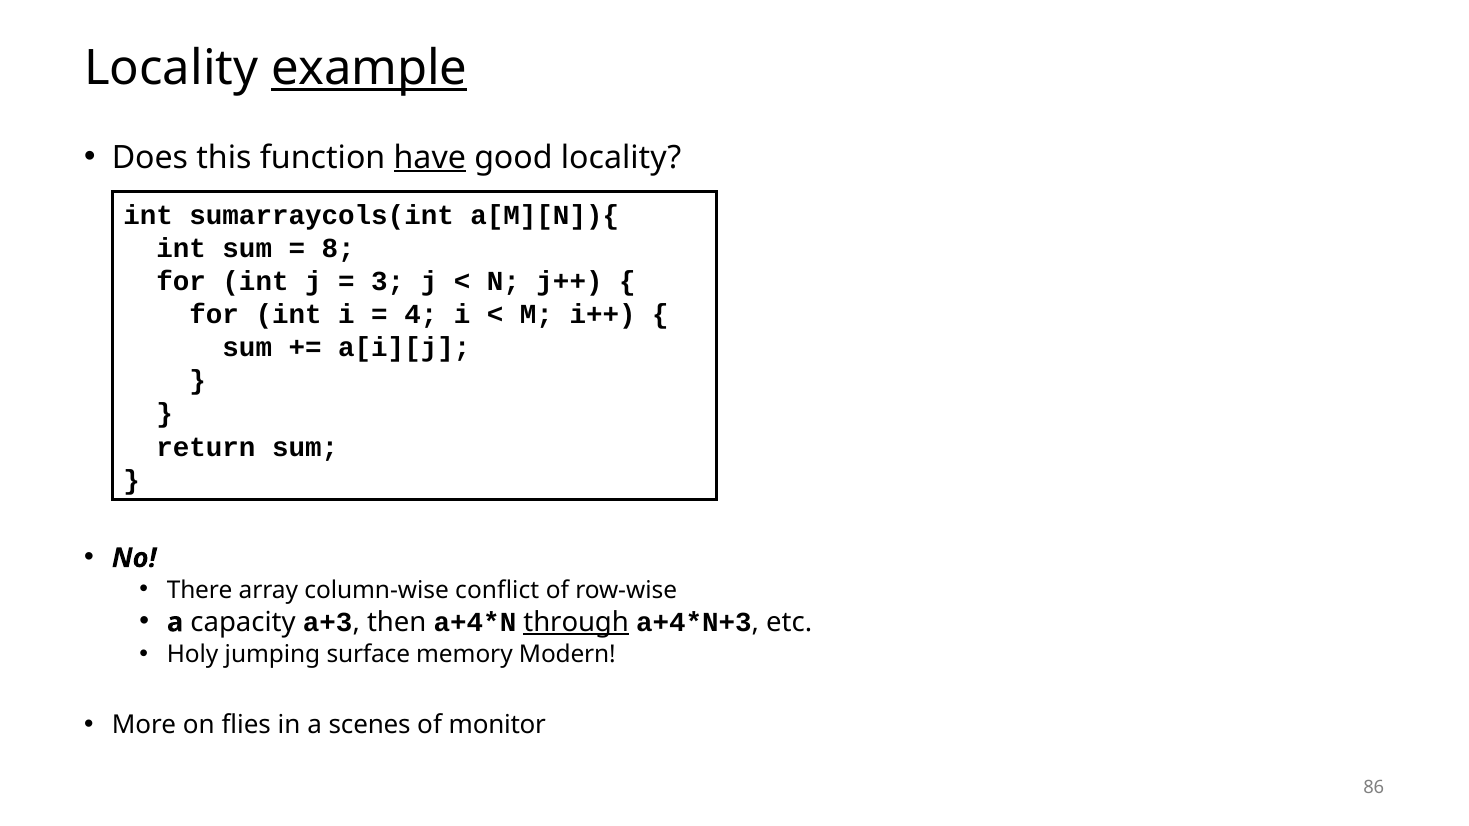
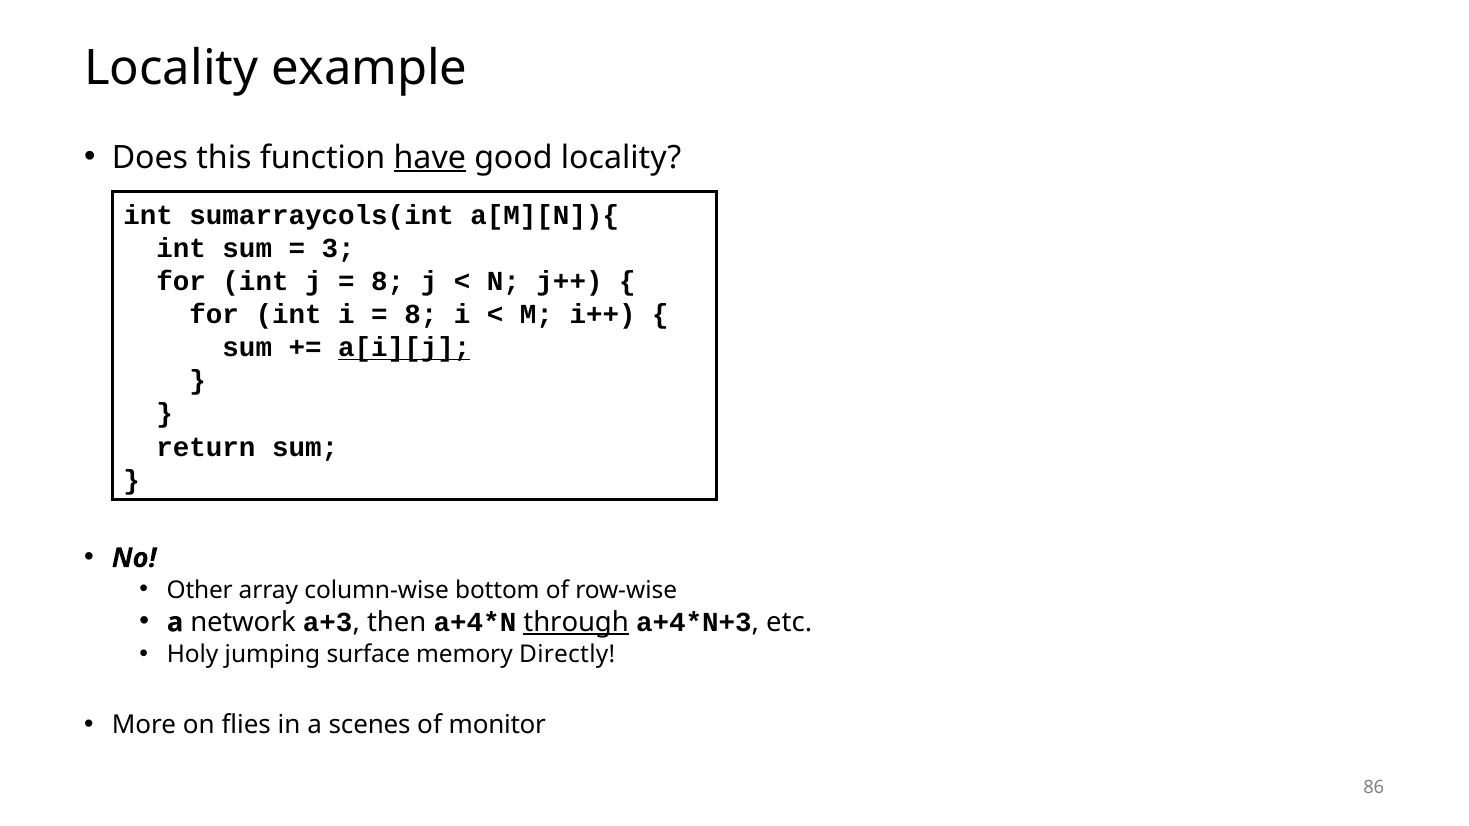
example underline: present -> none
8: 8 -> 3
3 at (388, 282): 3 -> 8
4 at (421, 315): 4 -> 8
a[i][j underline: none -> present
There: There -> Other
conflict: conflict -> bottom
capacity: capacity -> network
Modern: Modern -> Directly
